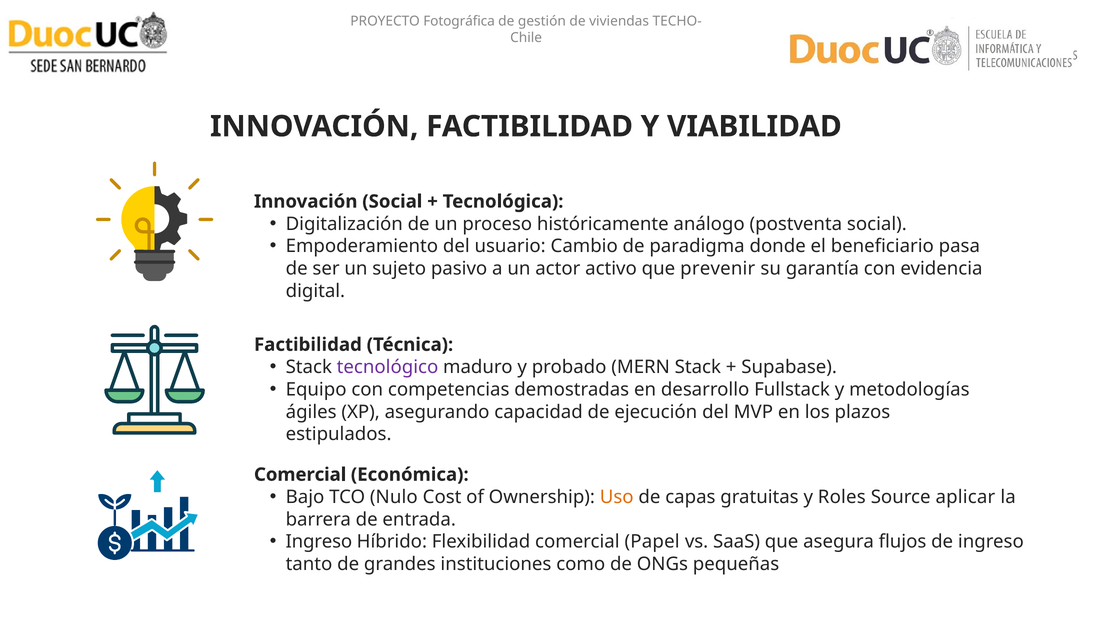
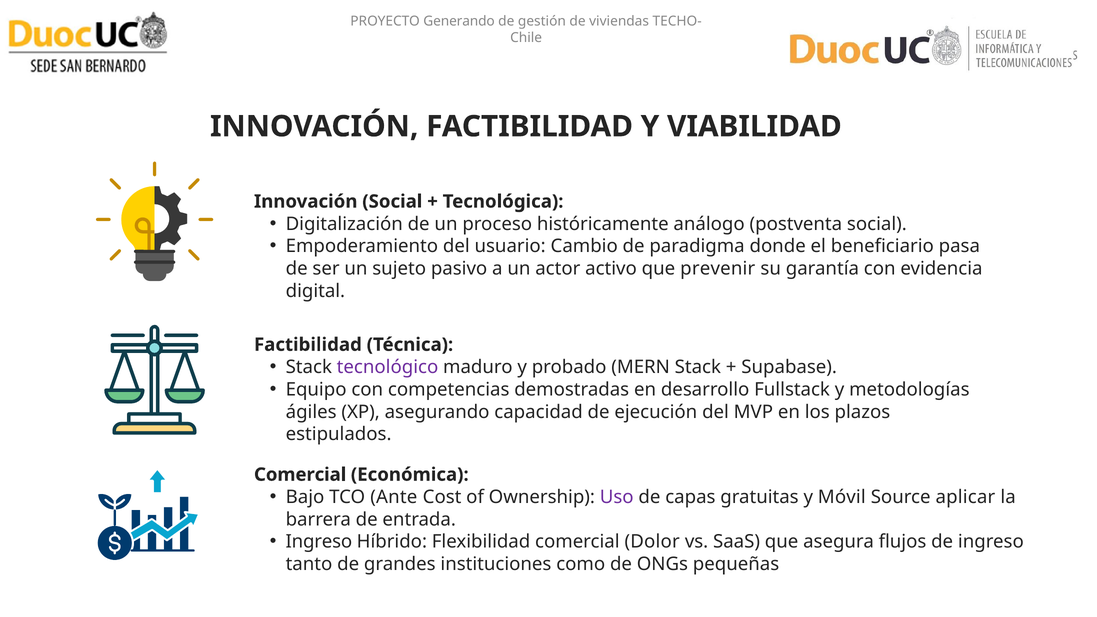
Fotográfica: Fotográfica -> Generando
Nulo: Nulo -> Ante
Uso colour: orange -> purple
Roles: Roles -> Móvil
Papel: Papel -> Dolor
